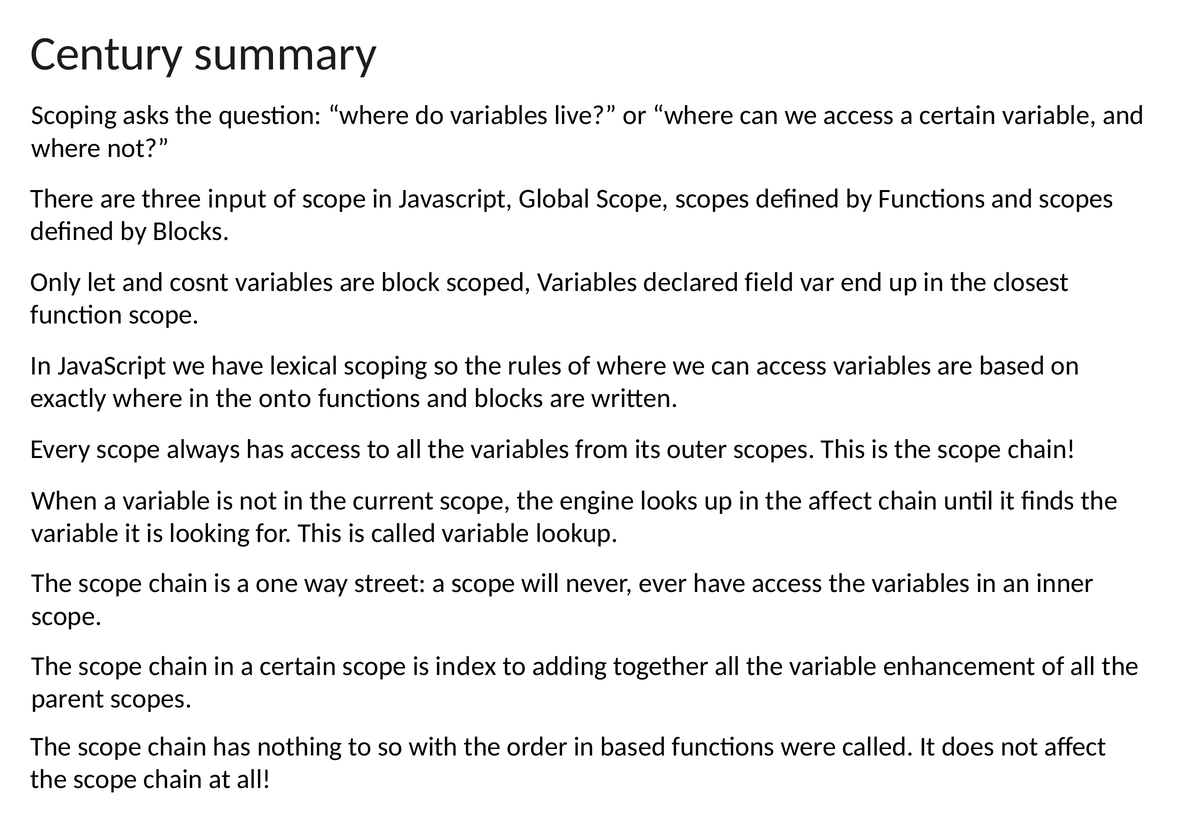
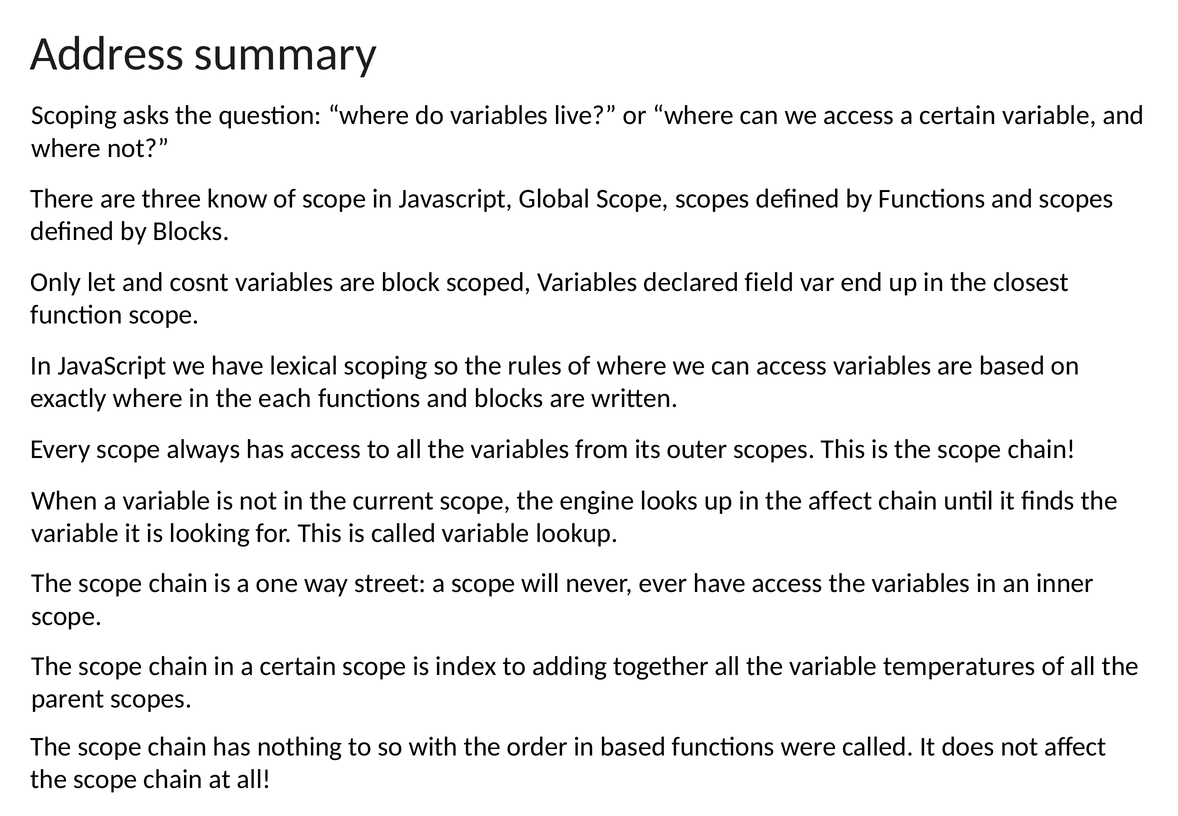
Century: Century -> Address
input: input -> know
onto: onto -> each
enhancement: enhancement -> temperatures
